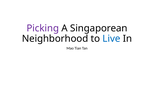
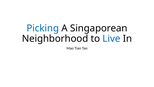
Picking colour: purple -> blue
